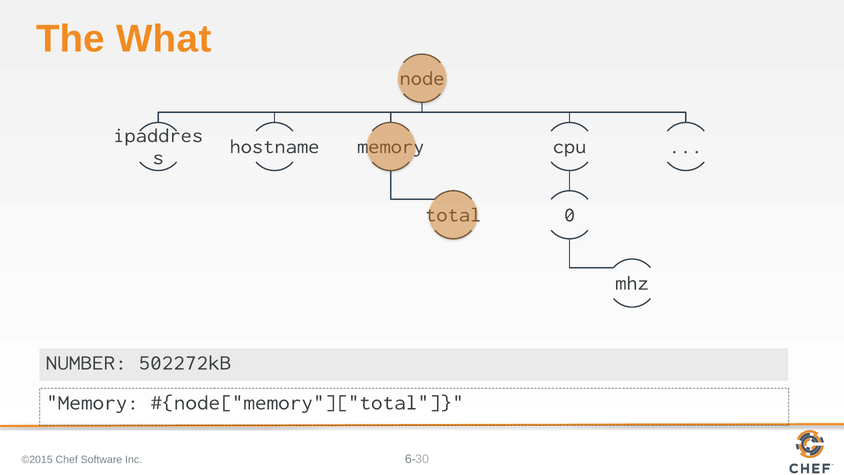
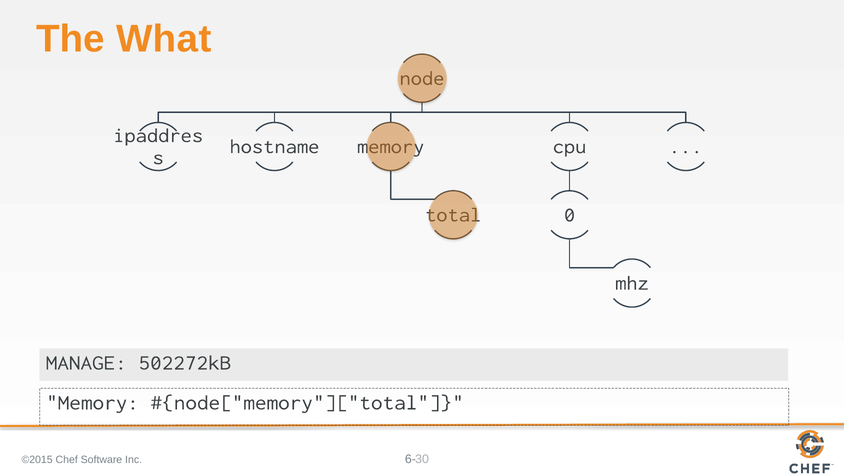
NUMBER: NUMBER -> MANAGE
